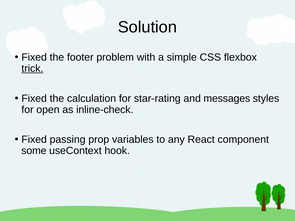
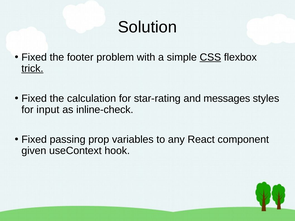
CSS underline: none -> present
open: open -> input
some: some -> given
